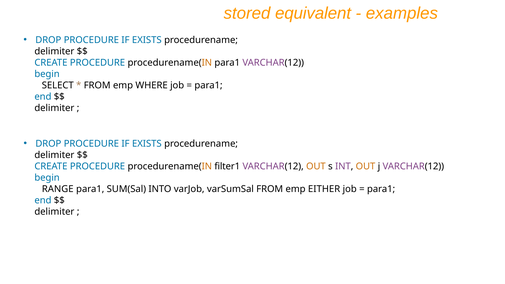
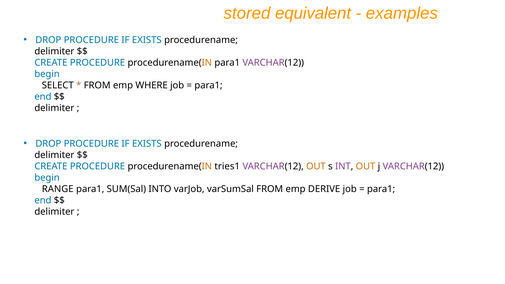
filter1: filter1 -> tries1
EITHER: EITHER -> DERIVE
